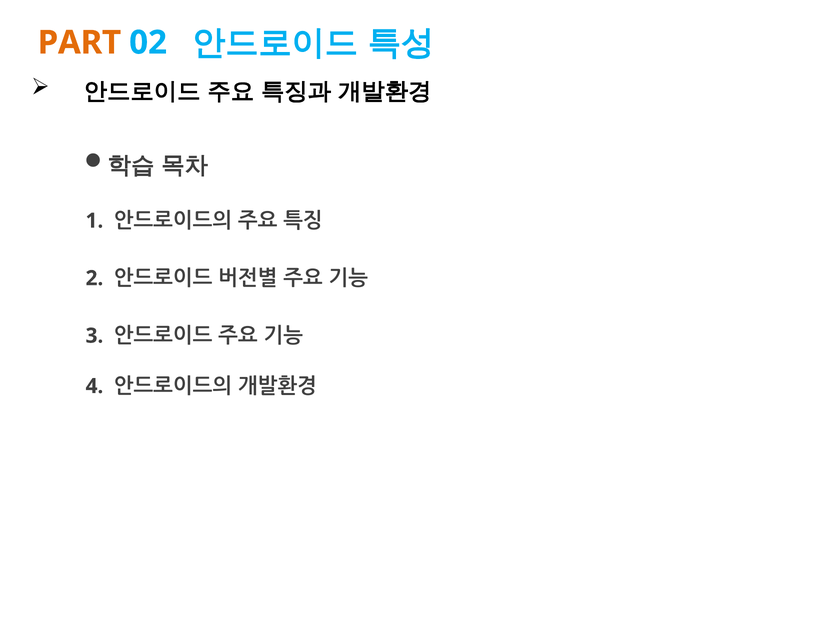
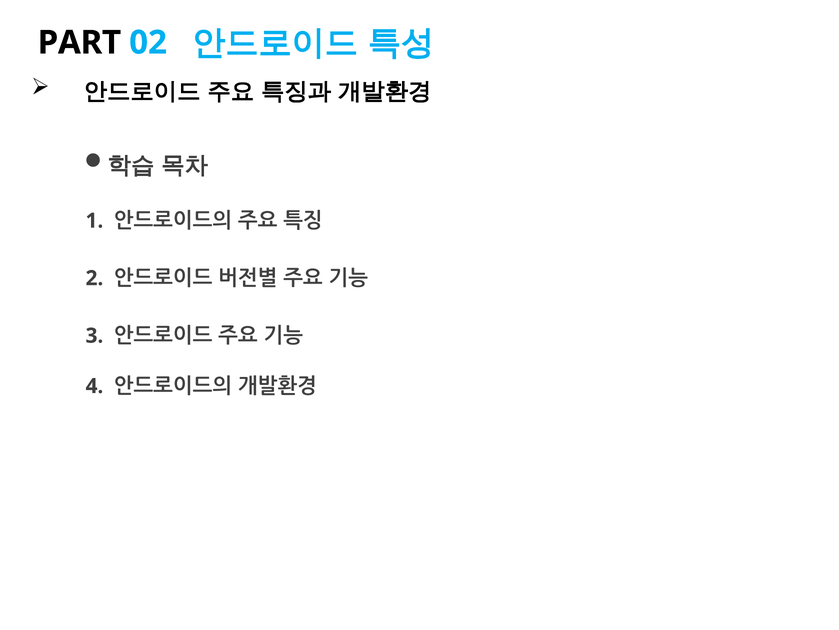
PART colour: orange -> black
